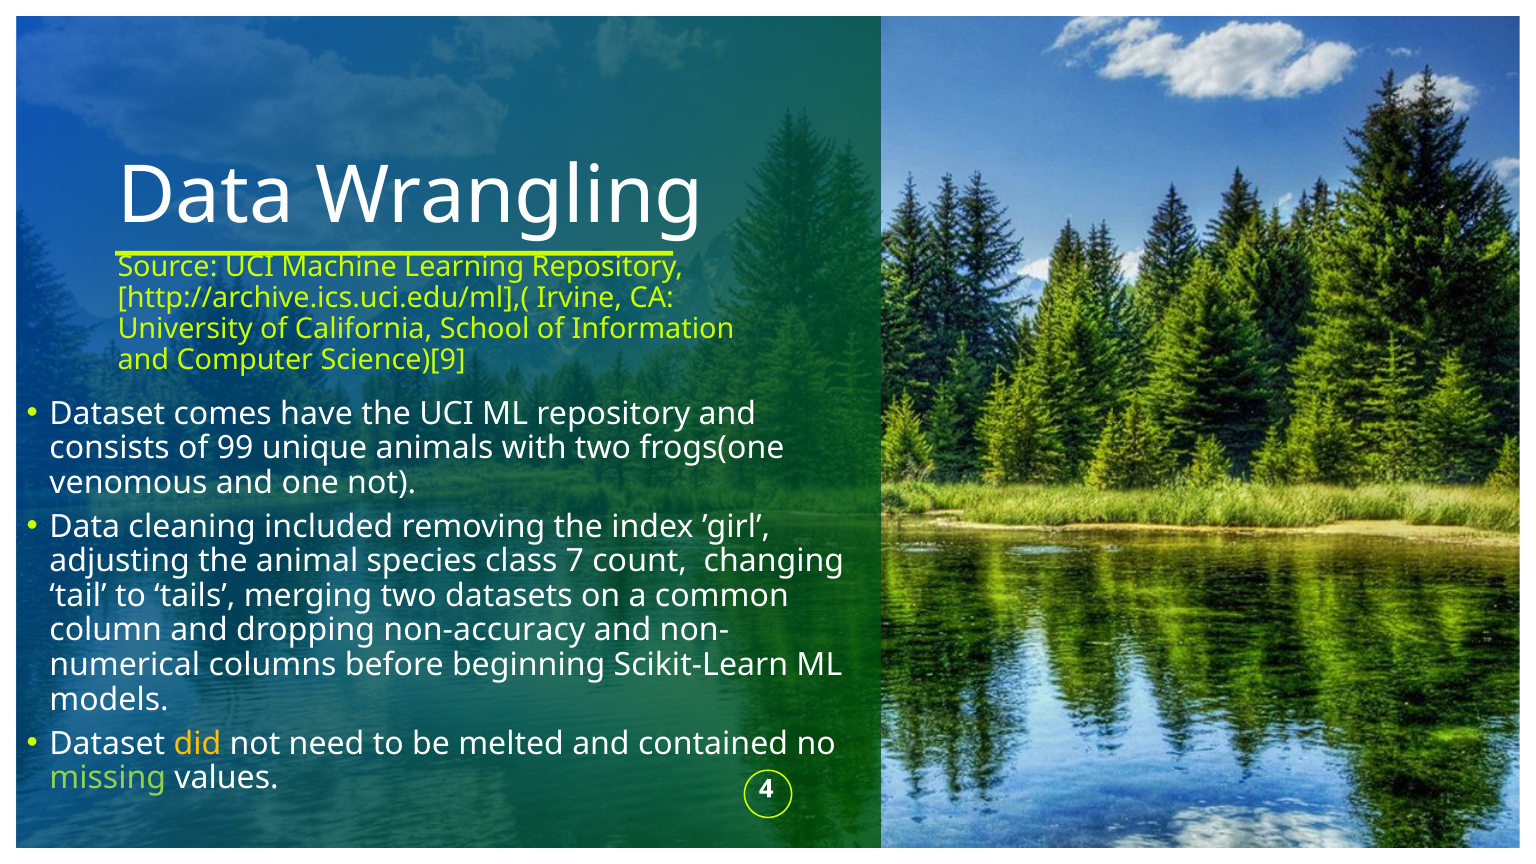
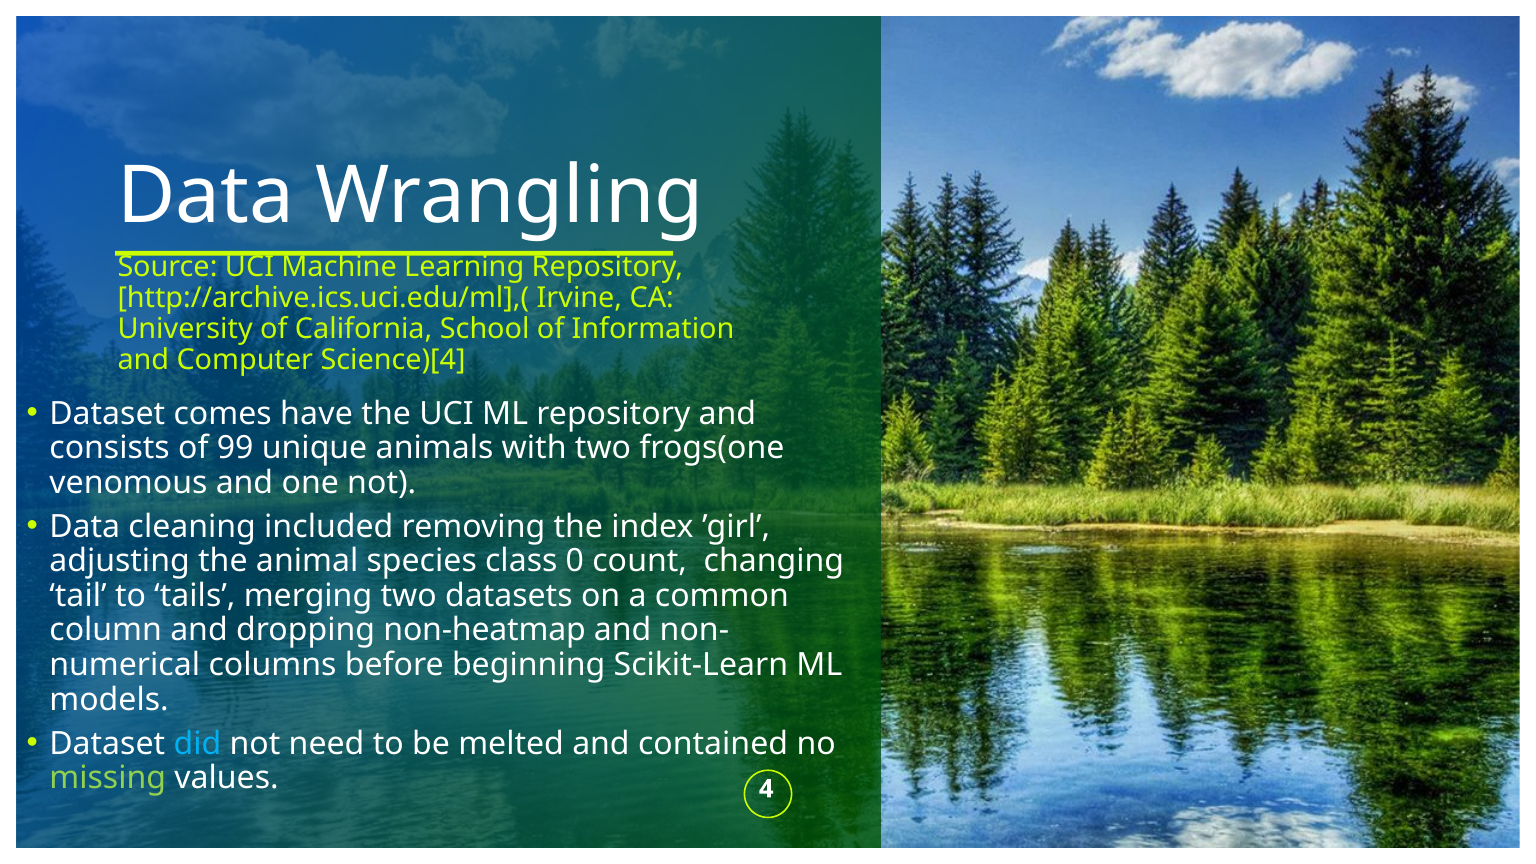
Science)[9: Science)[9 -> Science)[4
7: 7 -> 0
non-accuracy: non-accuracy -> non-heatmap
did colour: yellow -> light blue
